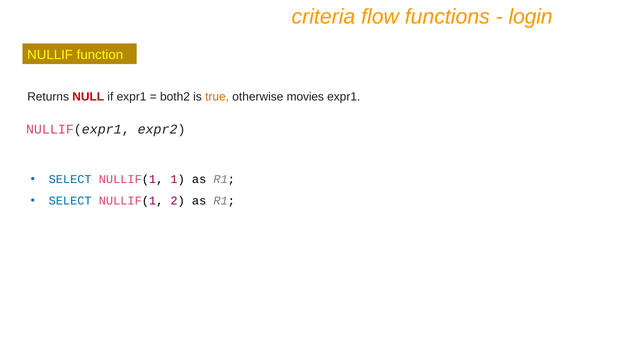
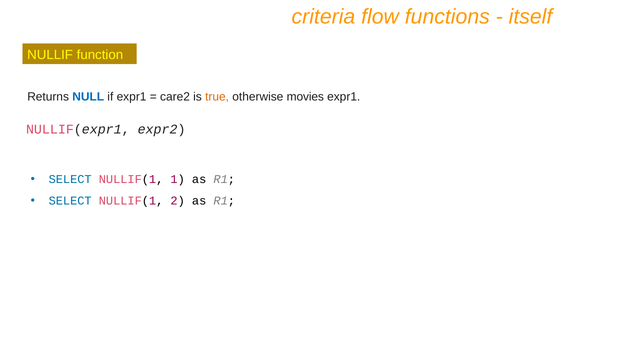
login: login -> itself
NULL colour: red -> blue
both2: both2 -> care2
